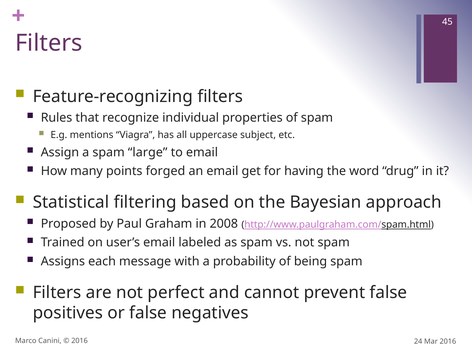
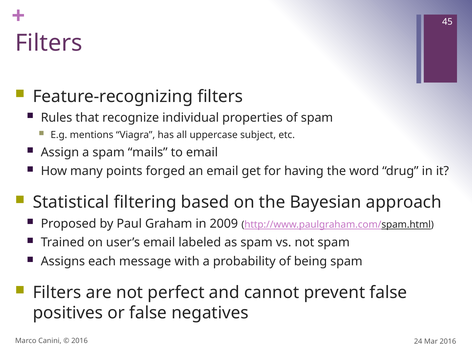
large: large -> mails
2008: 2008 -> 2009
